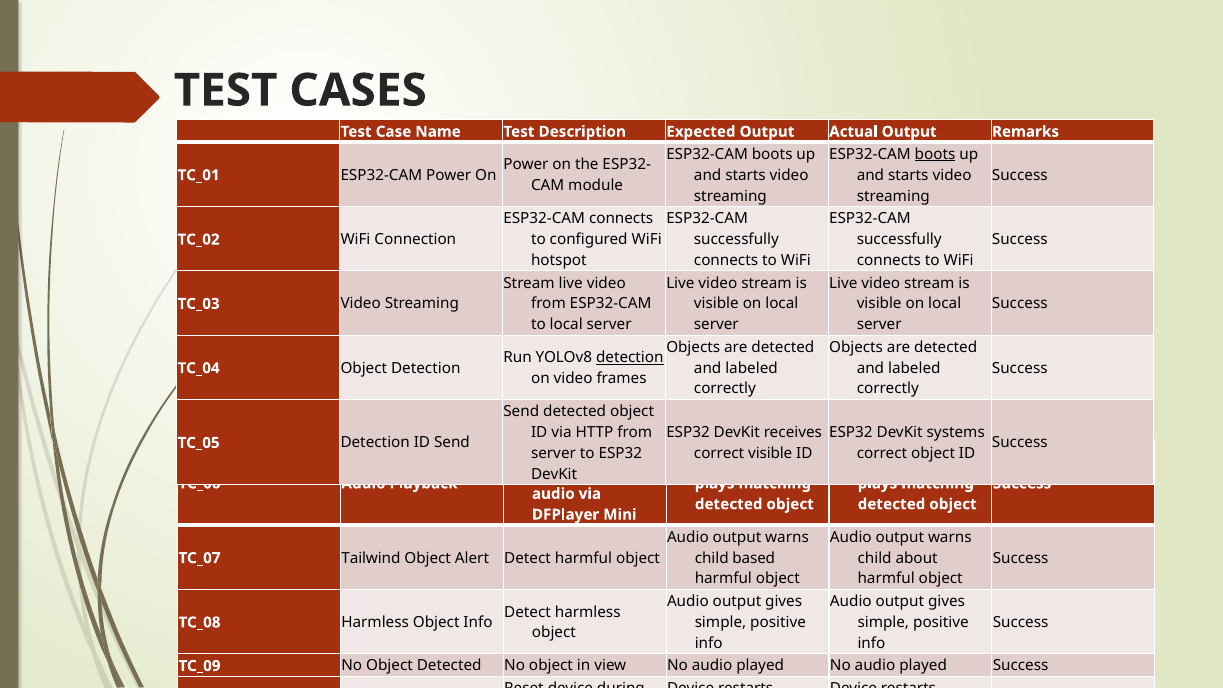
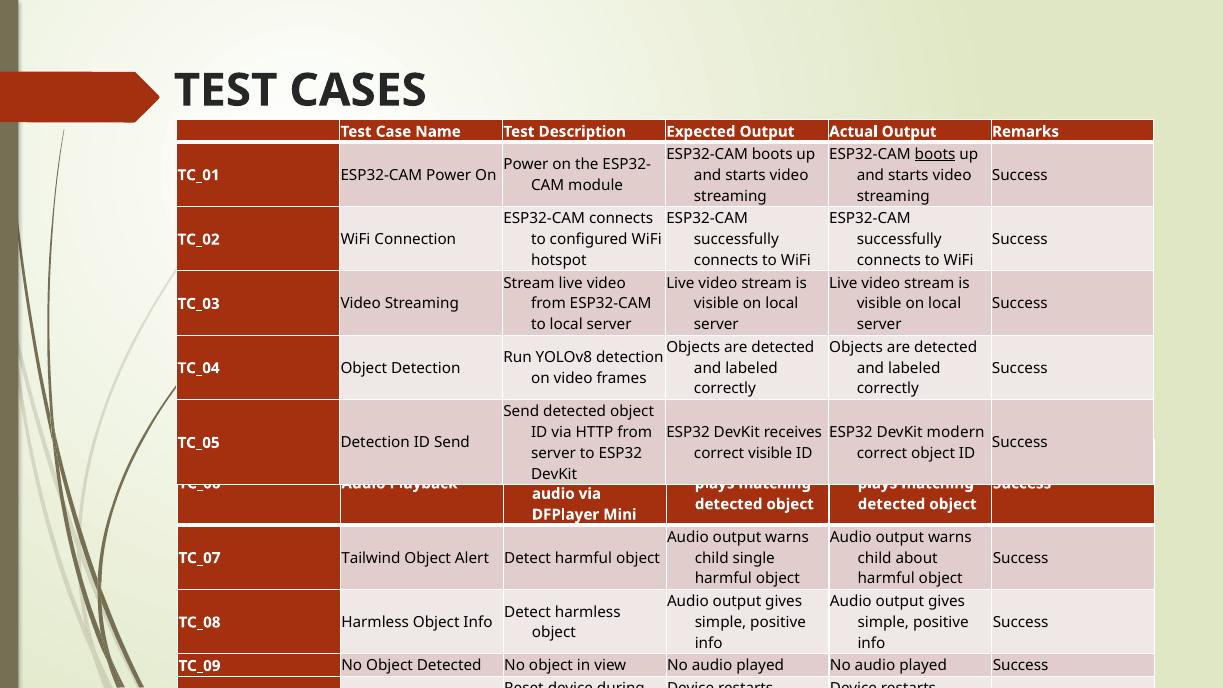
detection at (630, 358) underline: present -> none
systems: systems -> modern
based: based -> single
